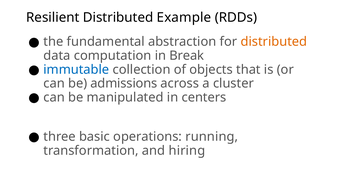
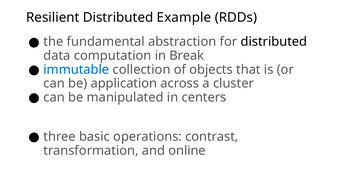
distributed at (274, 42) colour: orange -> black
admissions: admissions -> application
running: running -> contrast
hiring: hiring -> online
